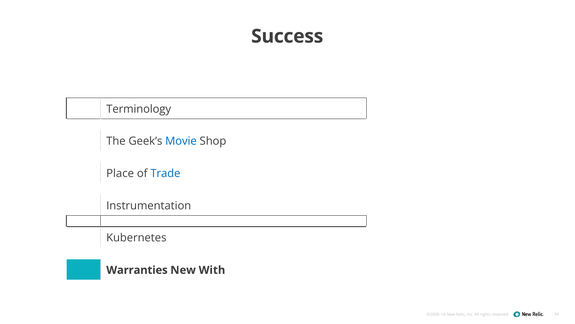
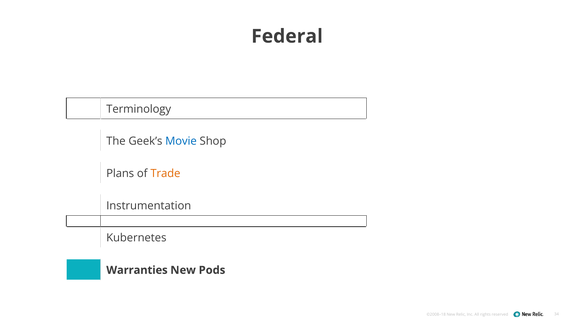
Success: Success -> Federal
Place: Place -> Plans
Trade colour: blue -> orange
With: With -> Pods
